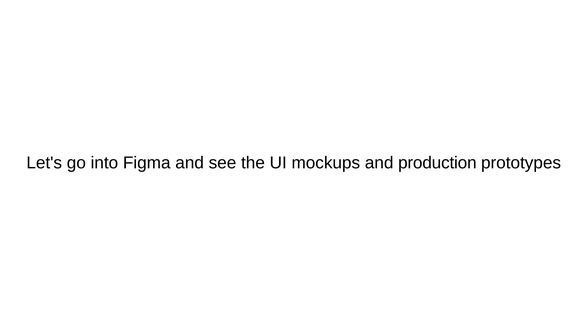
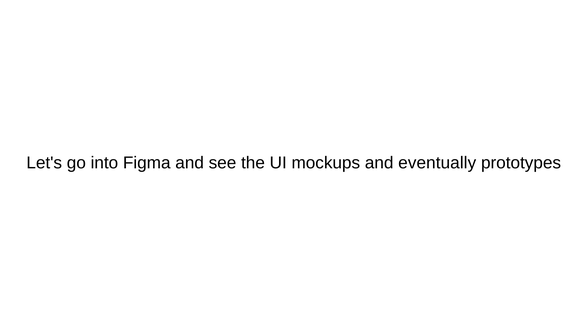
production: production -> eventually
